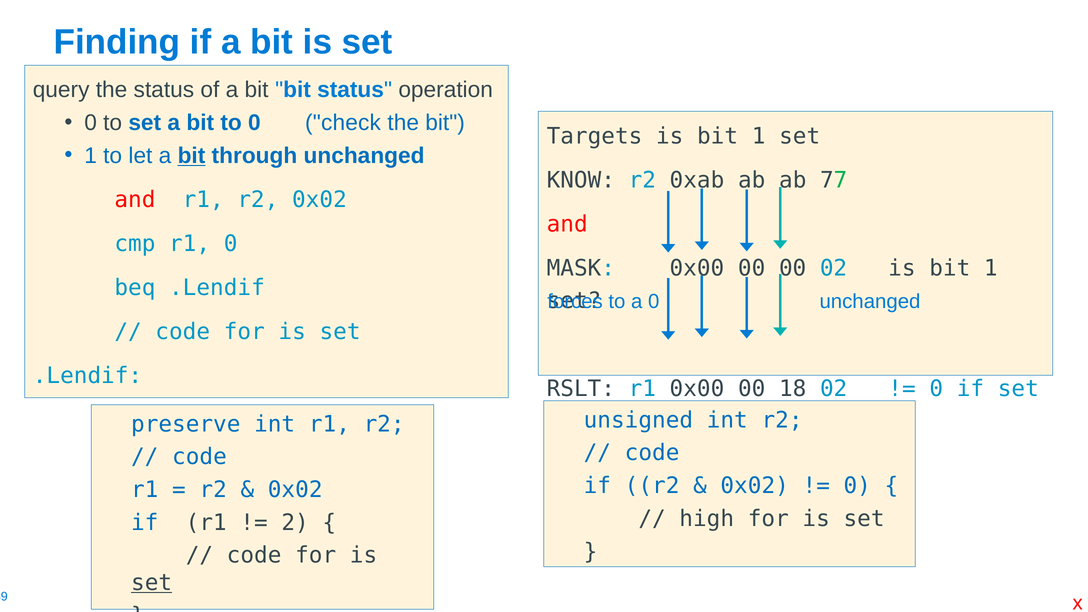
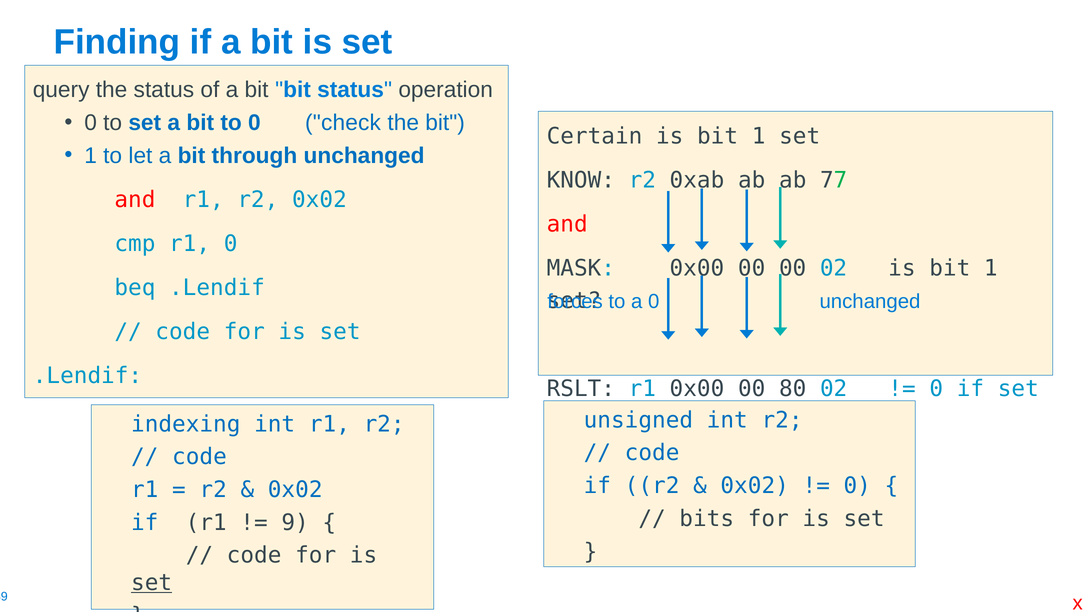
Targets: Targets -> Certain
bit at (191, 156) underline: present -> none
18: 18 -> 80
preserve: preserve -> indexing
high: high -> bits
2: 2 -> 9
